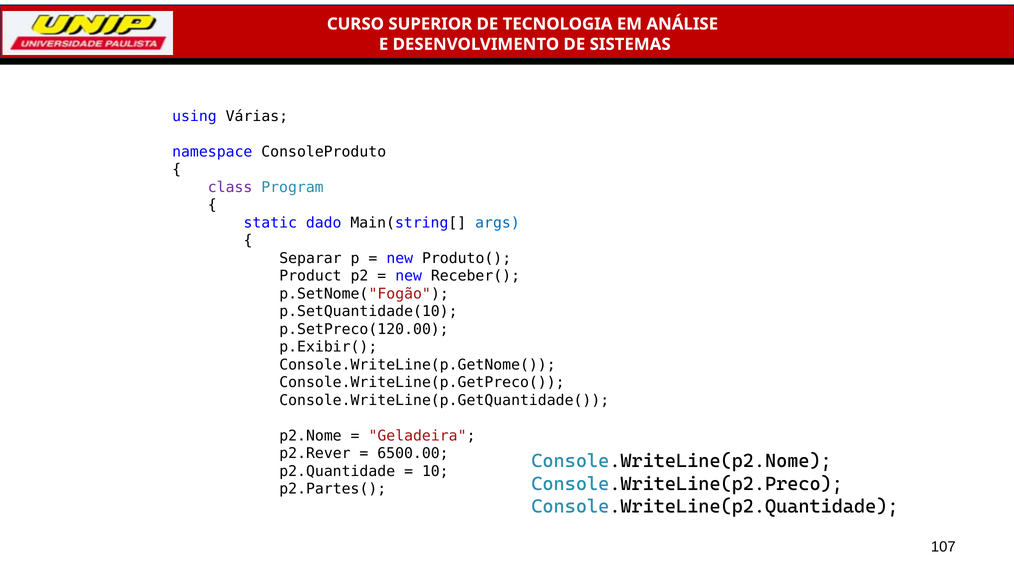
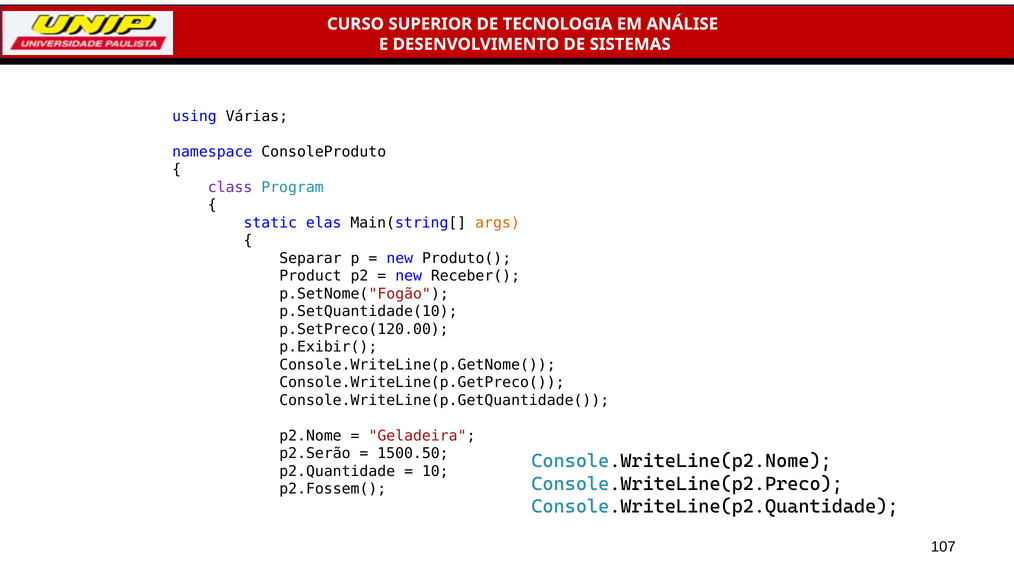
dado: dado -> elas
args colour: blue -> orange
p2.Rever: p2.Rever -> p2.Serão
6500.00: 6500.00 -> 1500.50
p2.Partes(: p2.Partes( -> p2.Fossem(
